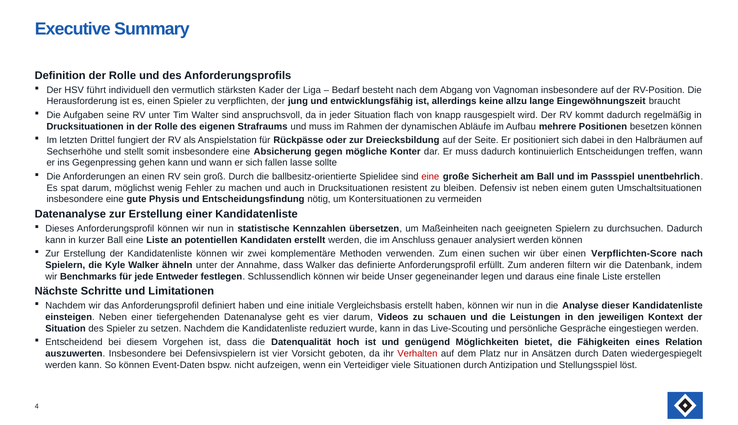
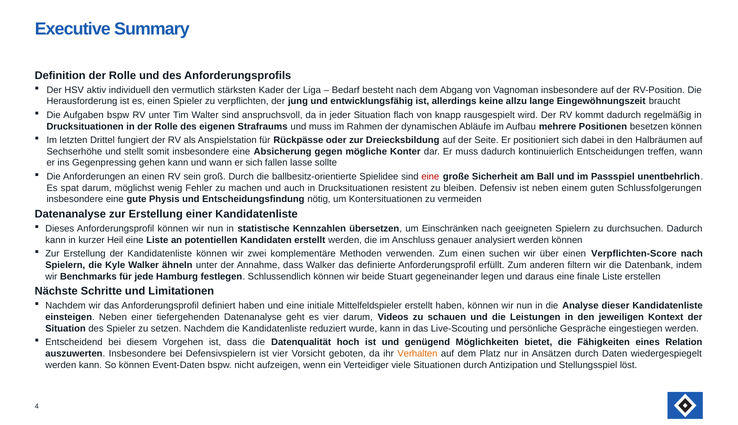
führt: führt -> aktiv
Aufgaben seine: seine -> bspw
Umschaltsituationen: Umschaltsituationen -> Schlussfolgerungen
Maßeinheiten: Maßeinheiten -> Einschränken
kurzer Ball: Ball -> Heil
Entweder: Entweder -> Hamburg
Unser: Unser -> Stuart
Vergleichsbasis: Vergleichsbasis -> Mittelfeldspieler
Verhalten colour: red -> orange
